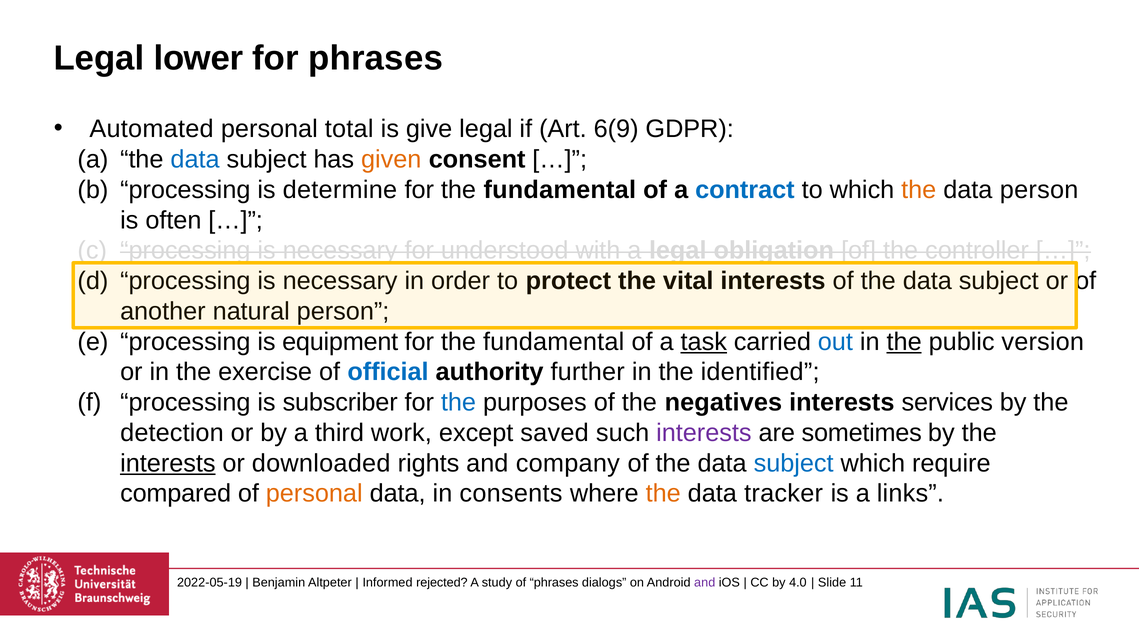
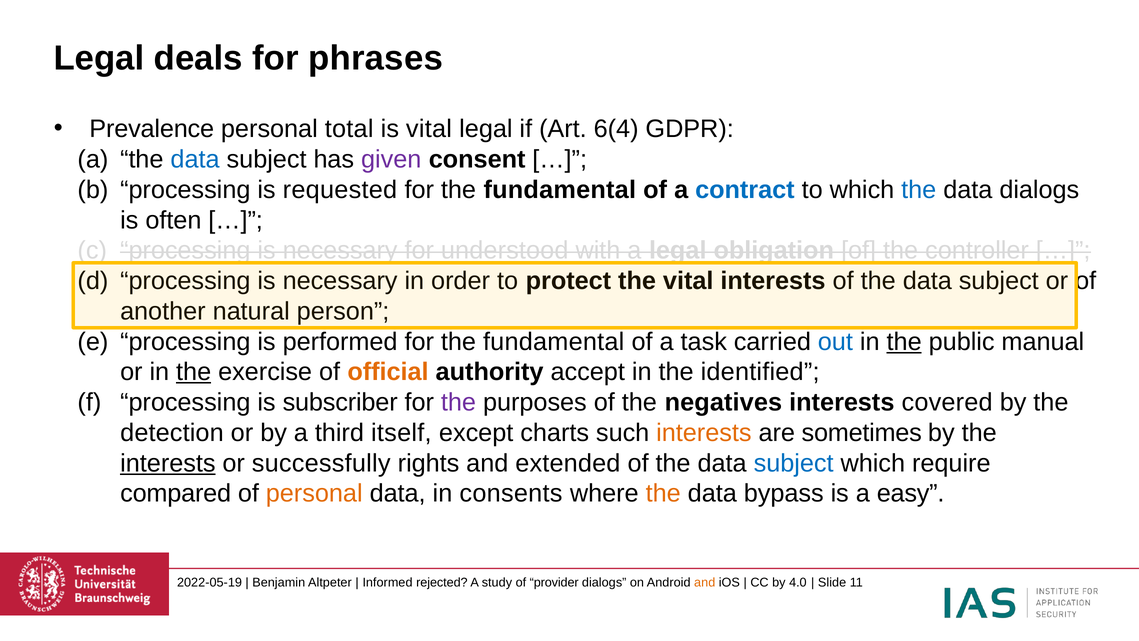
lower: lower -> deals
Automated: Automated -> Prevalence
is give: give -> vital
6(9: 6(9 -> 6(4
given colour: orange -> purple
determine: determine -> requested
the at (919, 190) colour: orange -> blue
data person: person -> dialogs
equipment: equipment -> performed
task underline: present -> none
version: version -> manual
the at (194, 372) underline: none -> present
official colour: blue -> orange
further: further -> accept
the at (458, 402) colour: blue -> purple
services: services -> covered
work: work -> itself
saved: saved -> charts
interests at (704, 433) colour: purple -> orange
downloaded: downloaded -> successfully
company: company -> extended
tracker: tracker -> bypass
links: links -> easy
of phrases: phrases -> provider
and at (705, 582) colour: purple -> orange
